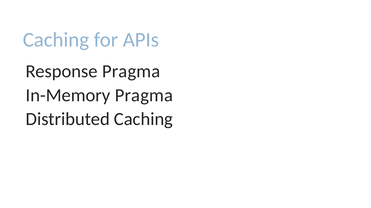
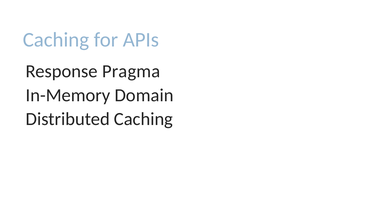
In-Memory Pragma: Pragma -> Domain
